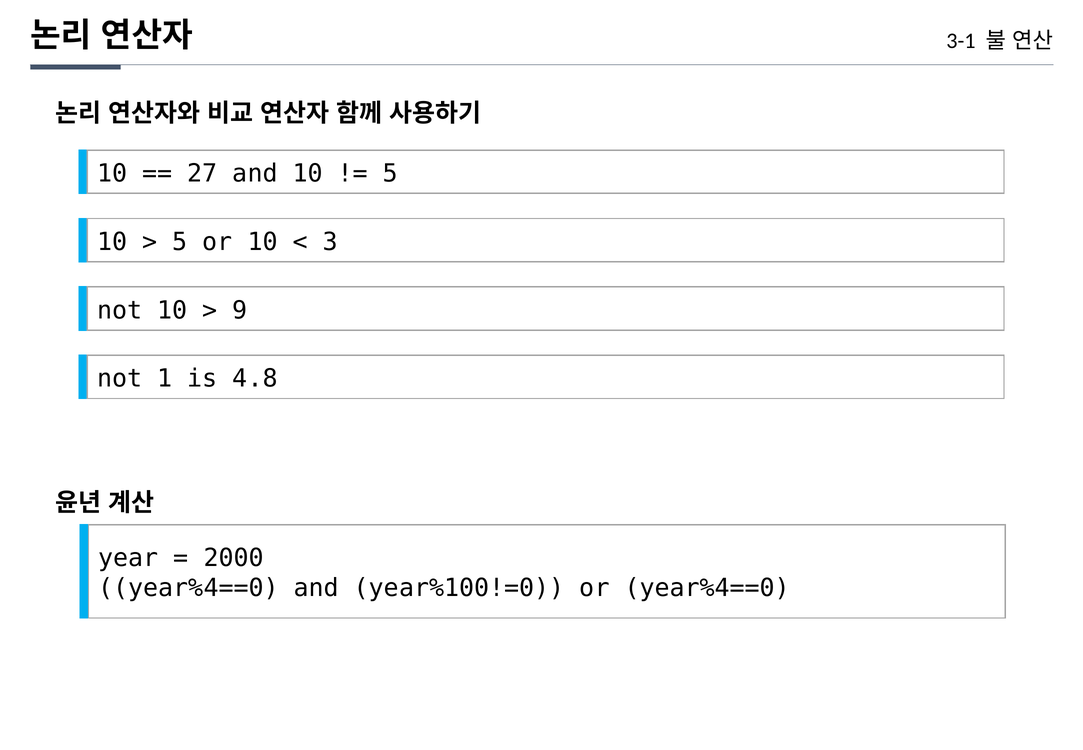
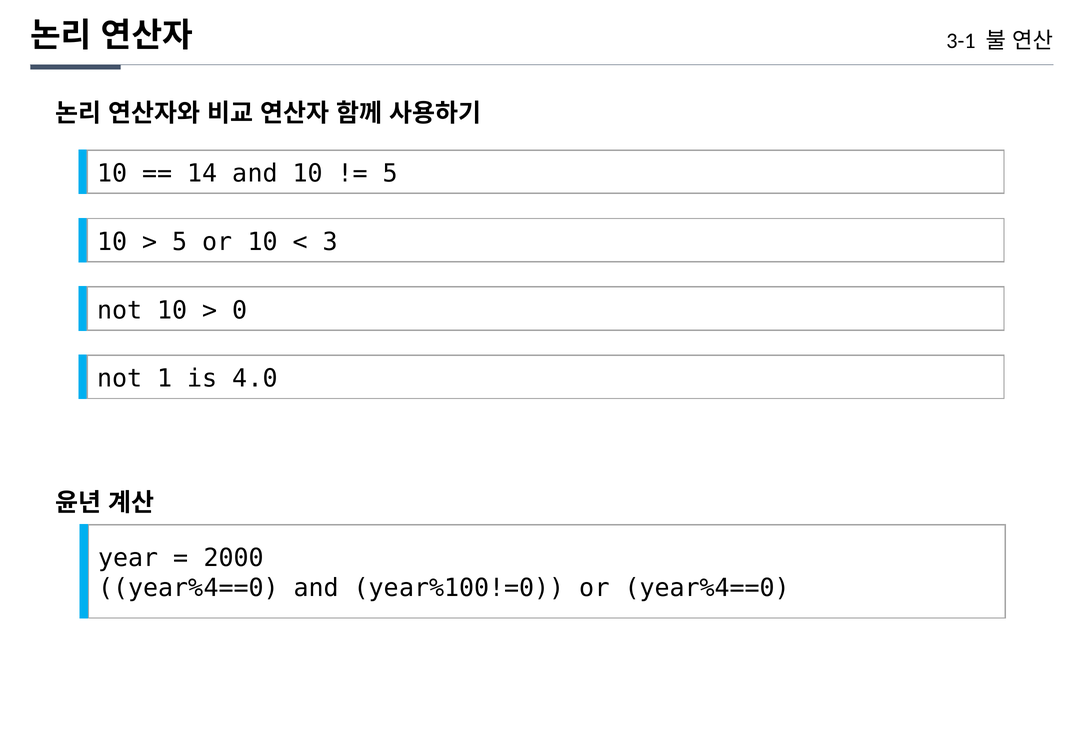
27: 27 -> 14
9: 9 -> 0
4.8: 4.8 -> 4.0
